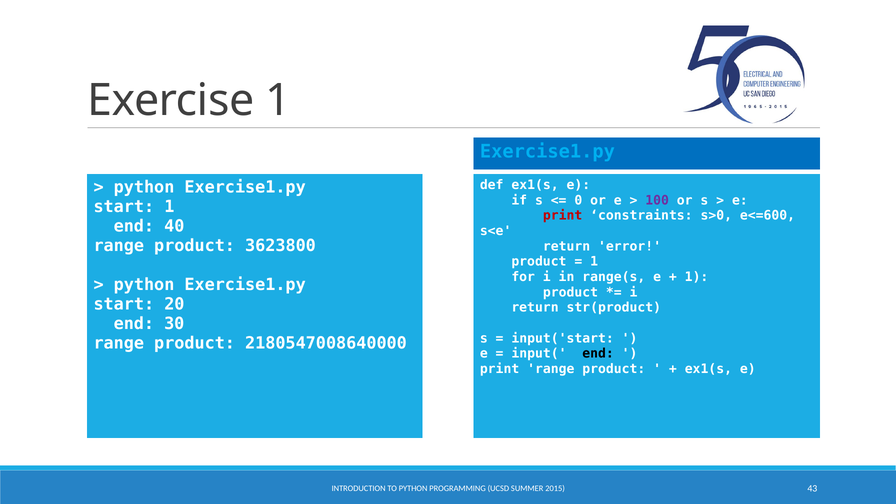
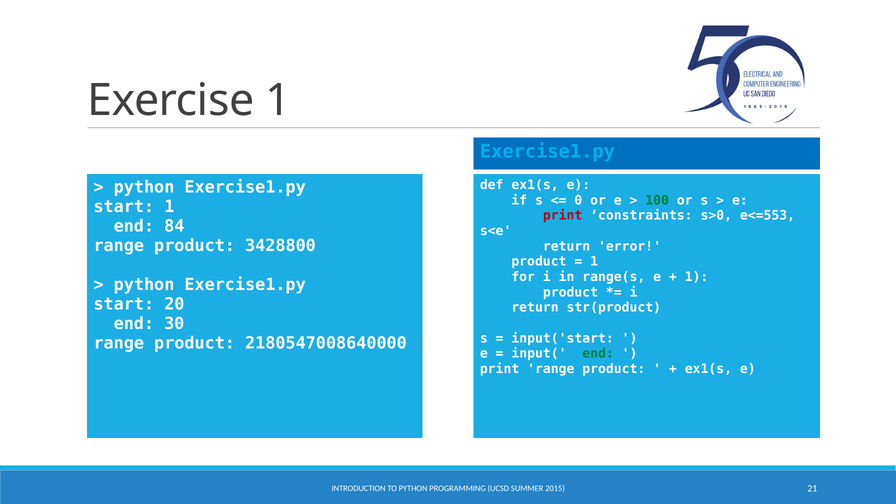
100 colour: purple -> green
e<=600: e<=600 -> e<=553
40: 40 -> 84
3623800: 3623800 -> 3428800
end at (598, 354) colour: black -> green
43: 43 -> 21
